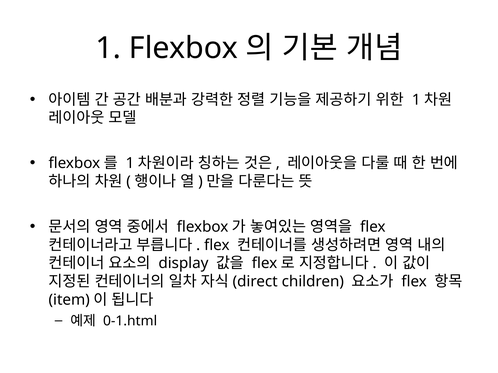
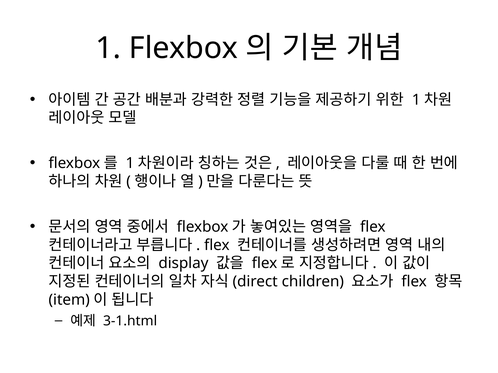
0-1.html: 0-1.html -> 3-1.html
